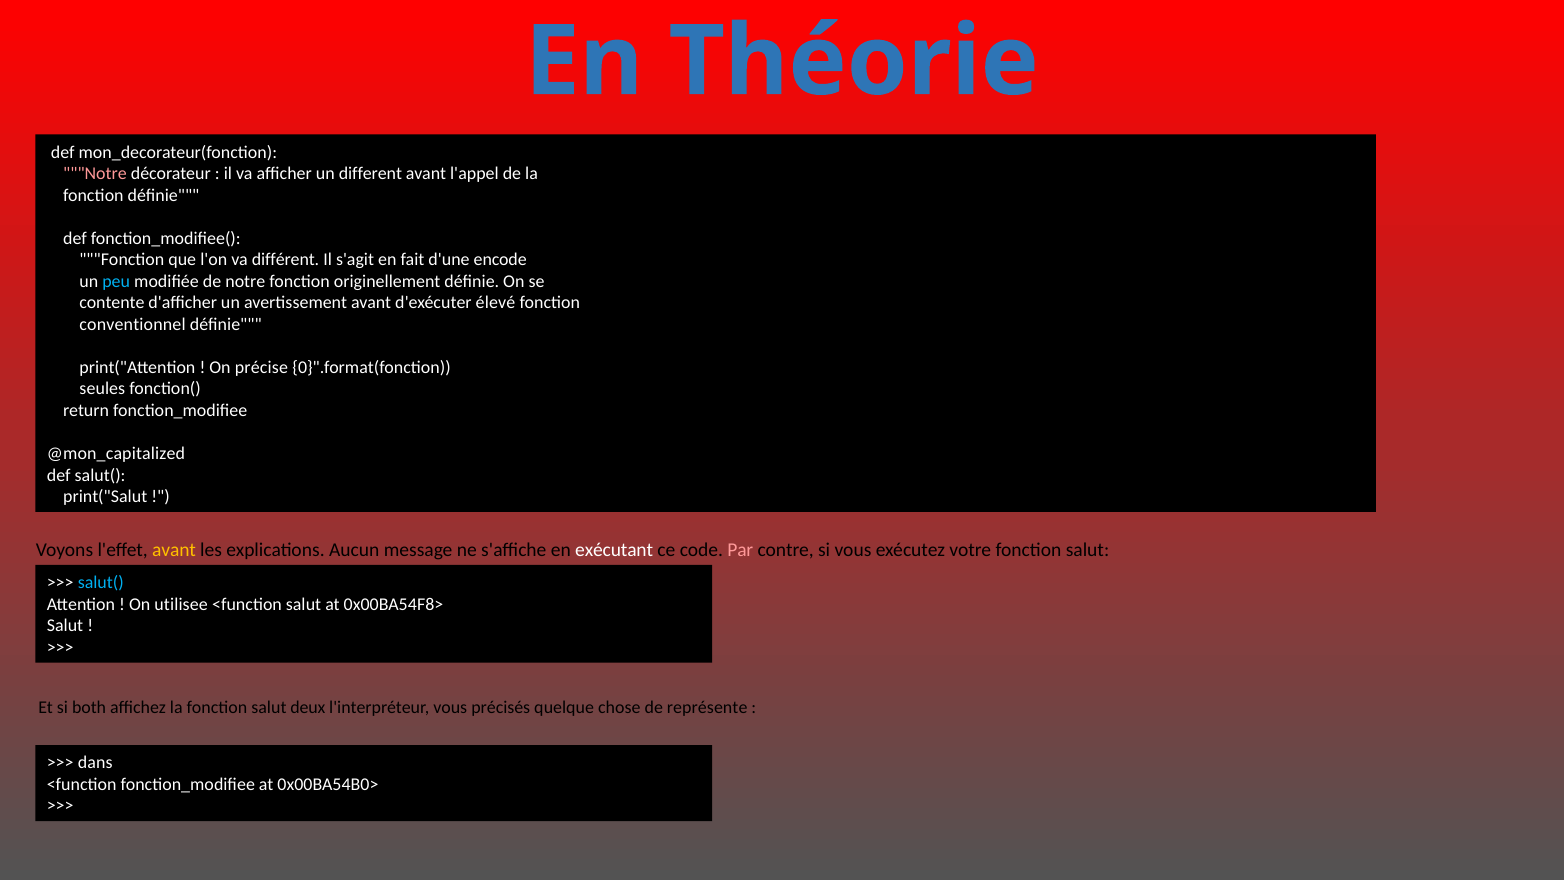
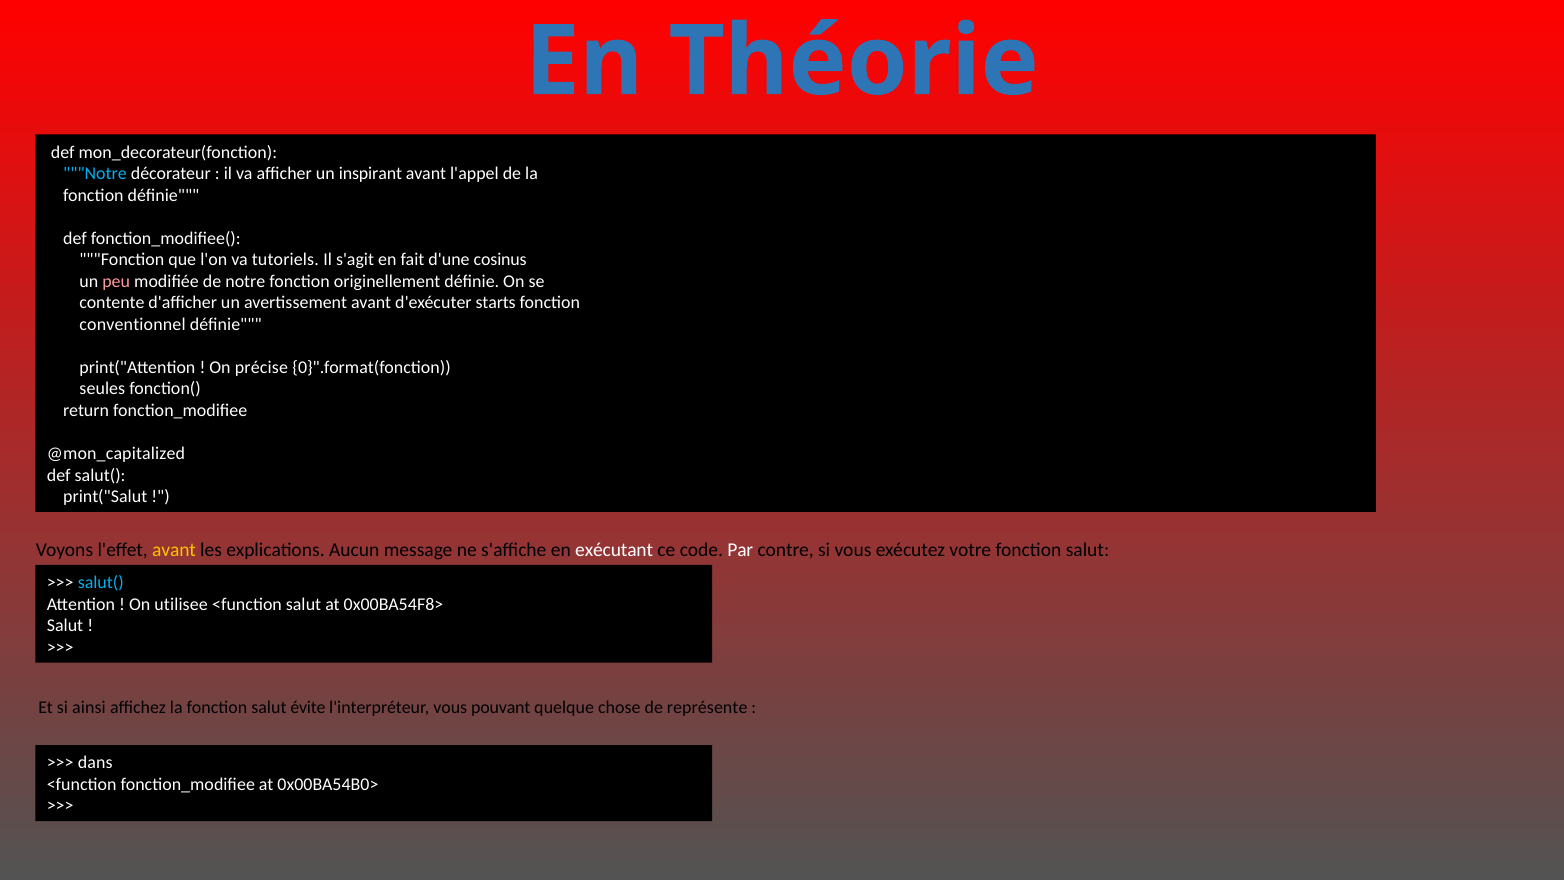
Notre at (95, 174) colour: pink -> light blue
different: different -> inspirant
différent: différent -> tutoriels
encode: encode -> cosinus
peu colour: light blue -> pink
élevé: élevé -> starts
Par colour: pink -> white
both: both -> ainsi
deux: deux -> évite
précisés: précisés -> pouvant
